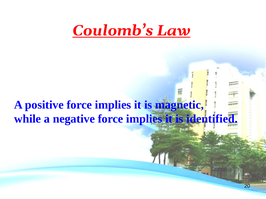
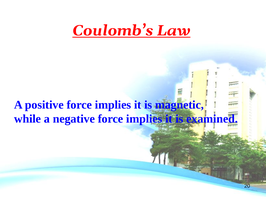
identified: identified -> examined
